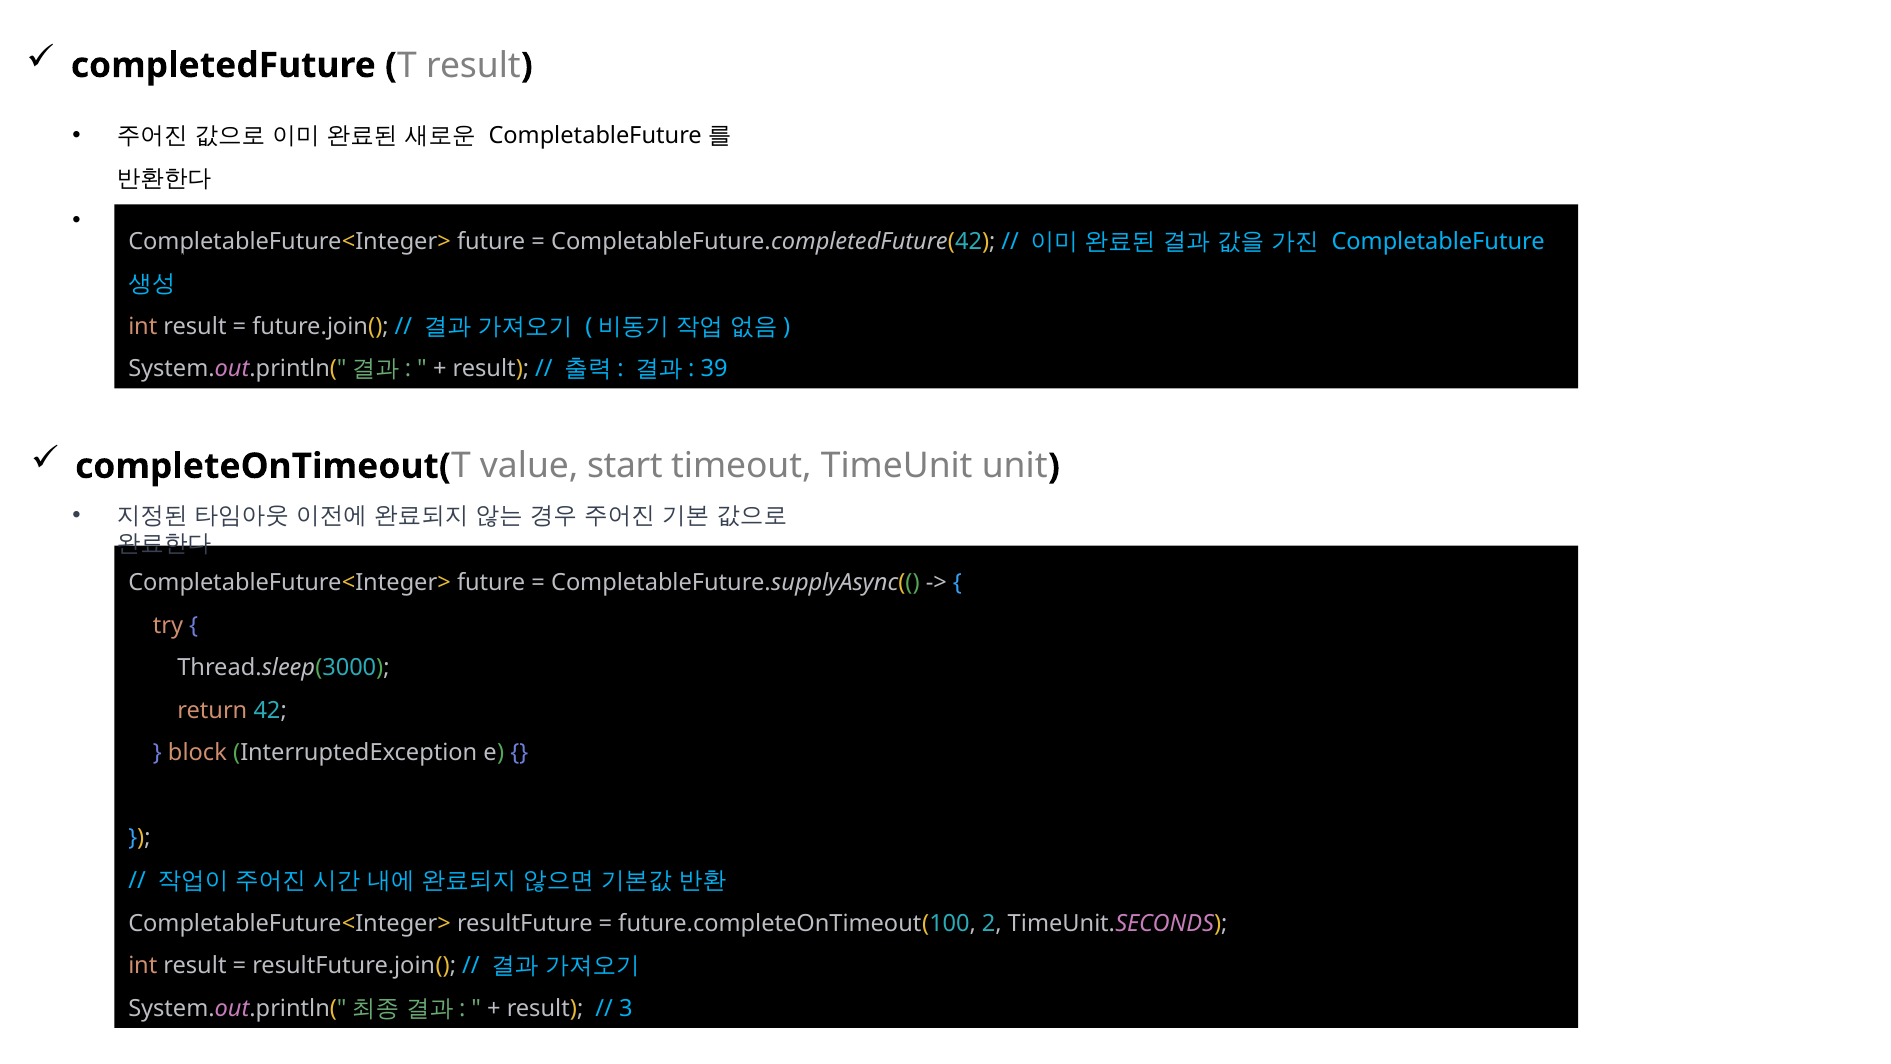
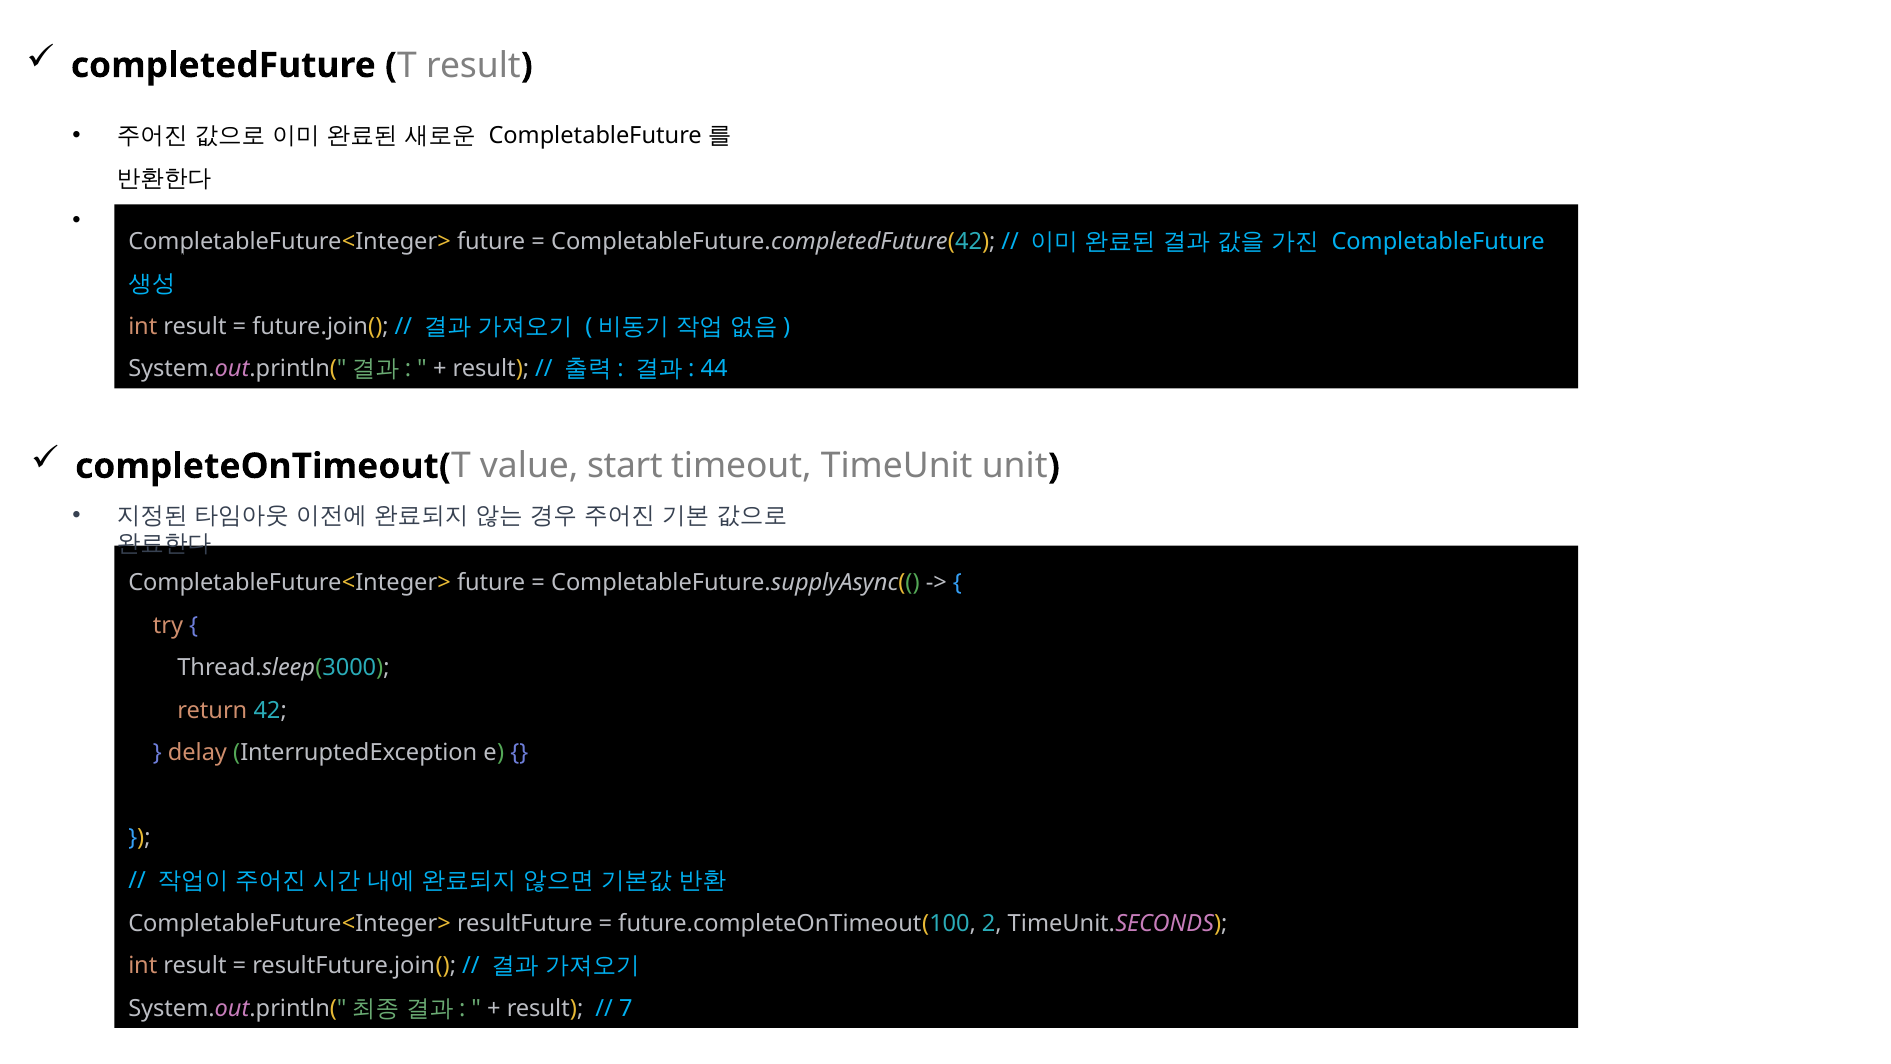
39: 39 -> 44
block: block -> delay
3: 3 -> 7
